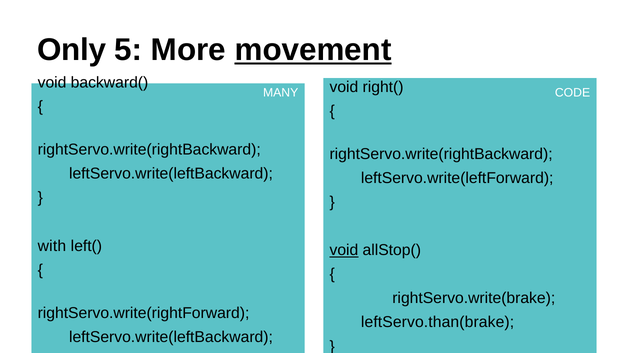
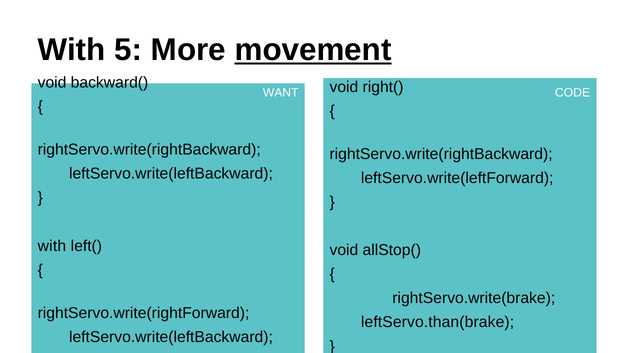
Only at (72, 50): Only -> With
MANY: MANY -> WANT
void at (344, 250) underline: present -> none
